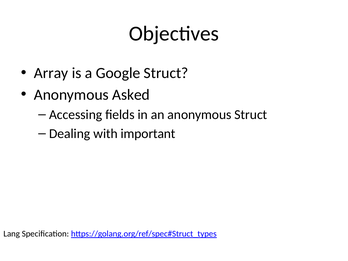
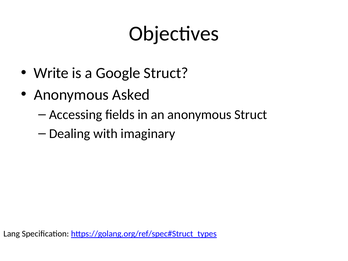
Array: Array -> Write
important: important -> imaginary
